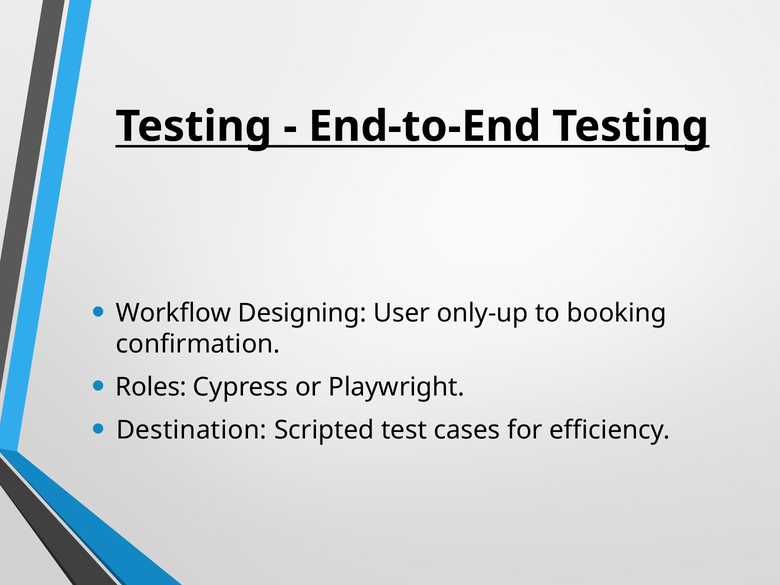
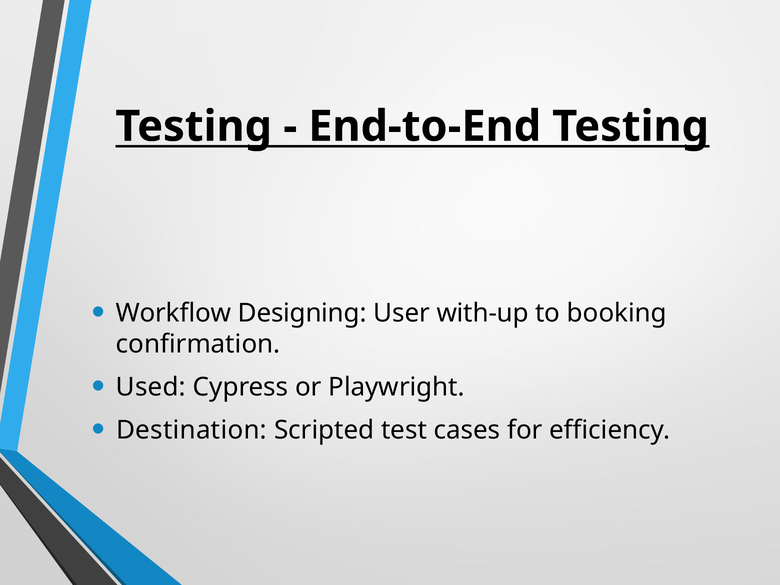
only-up: only-up -> with-up
Roles: Roles -> Used
